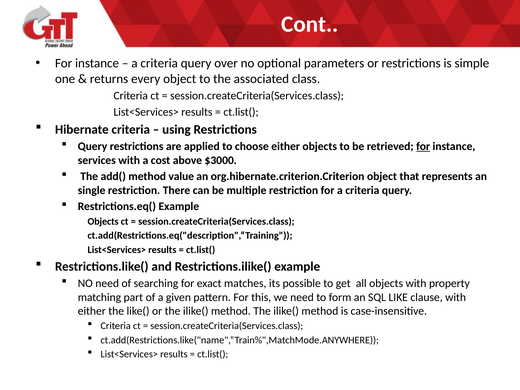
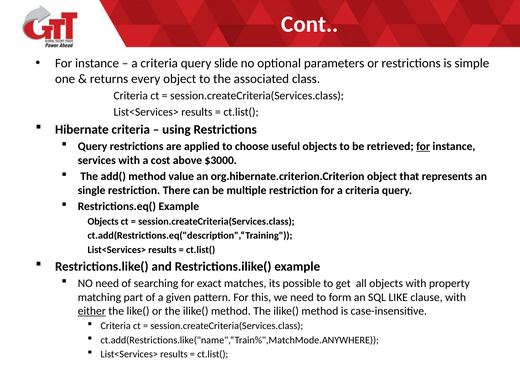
over: over -> slide
choose either: either -> useful
either at (92, 311) underline: none -> present
